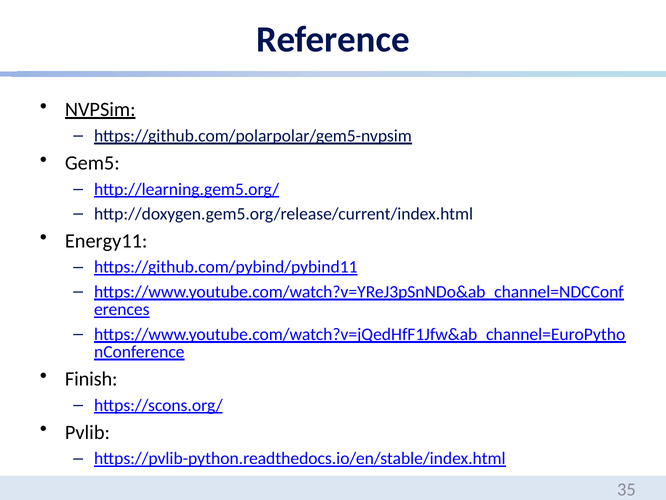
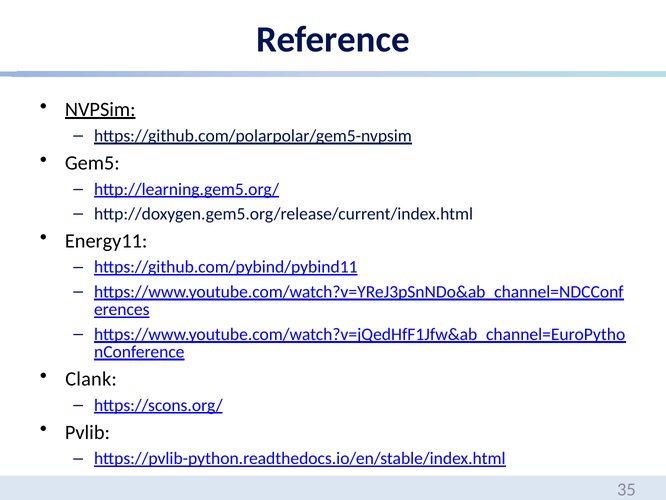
Finish: Finish -> Clank
